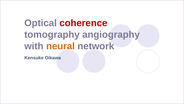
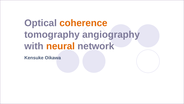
coherence colour: red -> orange
